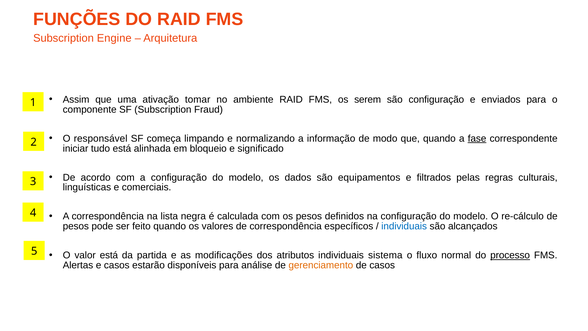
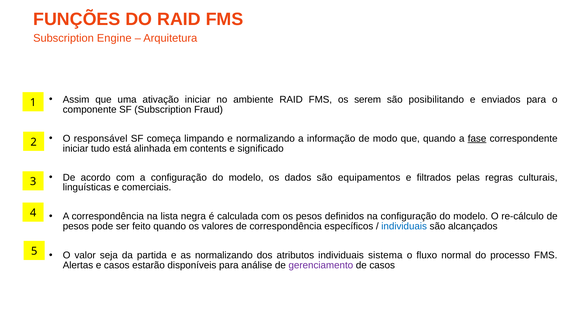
ativação tomar: tomar -> iniciar
são configuração: configuração -> posibilitando
bloqueio: bloqueio -> contents
valor está: está -> seja
as modificações: modificações -> normalizando
processo underline: present -> none
gerenciamento colour: orange -> purple
